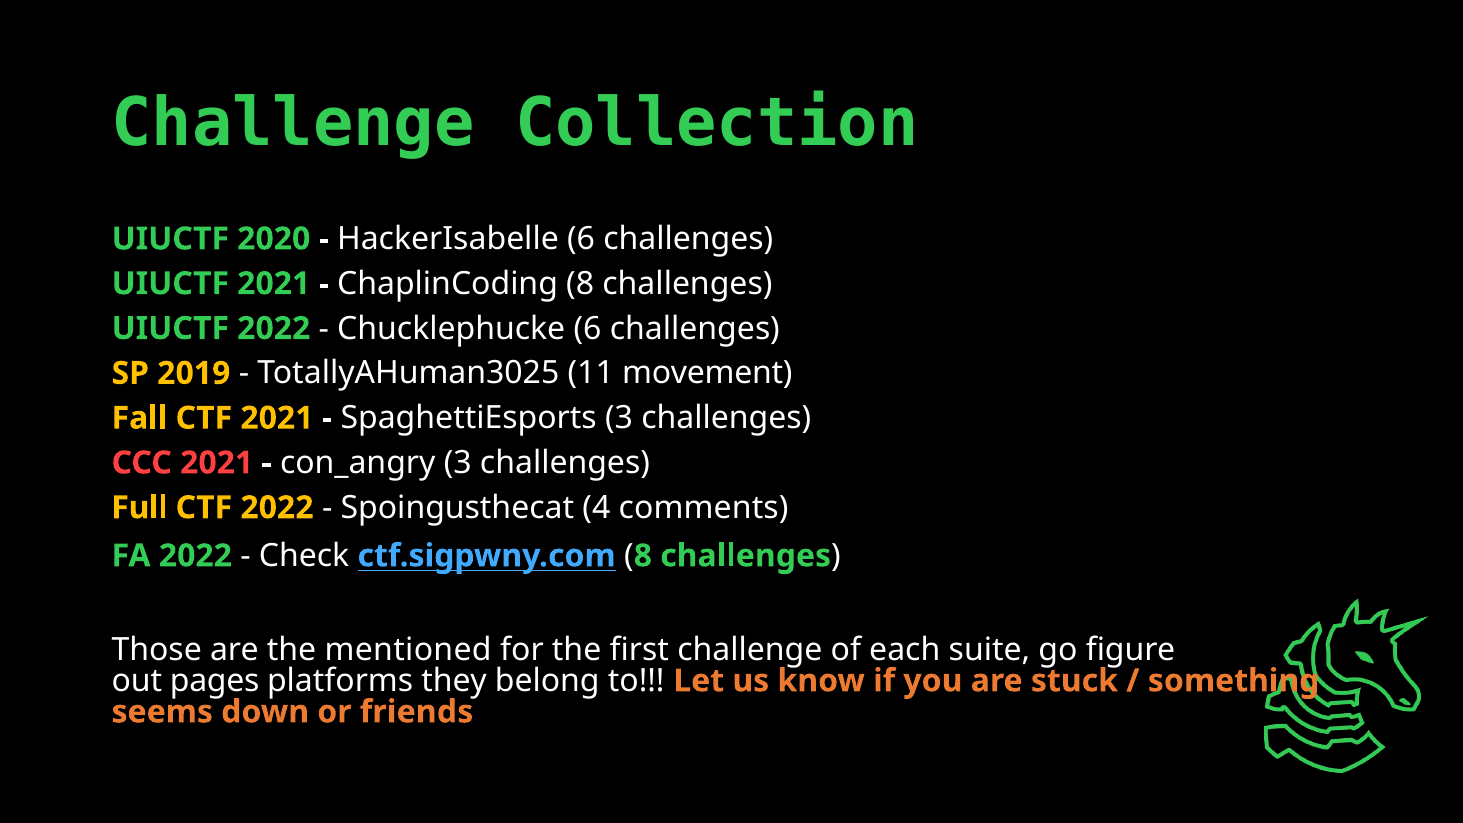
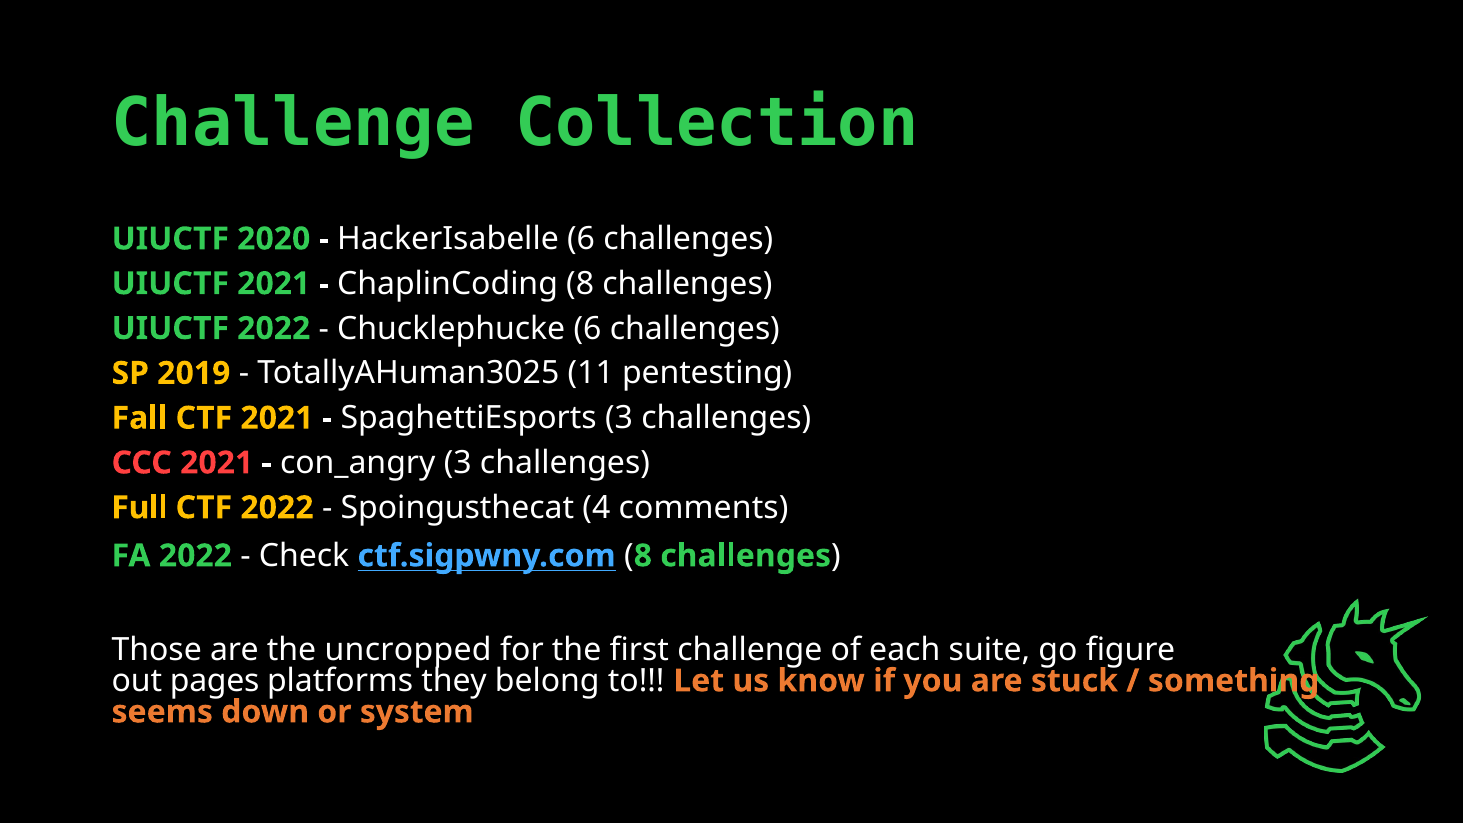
movement: movement -> pentesting
mentioned: mentioned -> uncropped
friends: friends -> system
